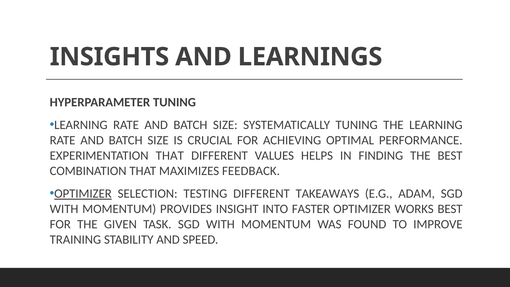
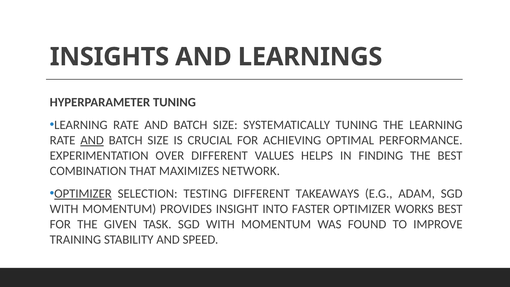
AND at (92, 140) underline: none -> present
EXPERIMENTATION THAT: THAT -> OVER
FEEDBACK: FEEDBACK -> NETWORK
